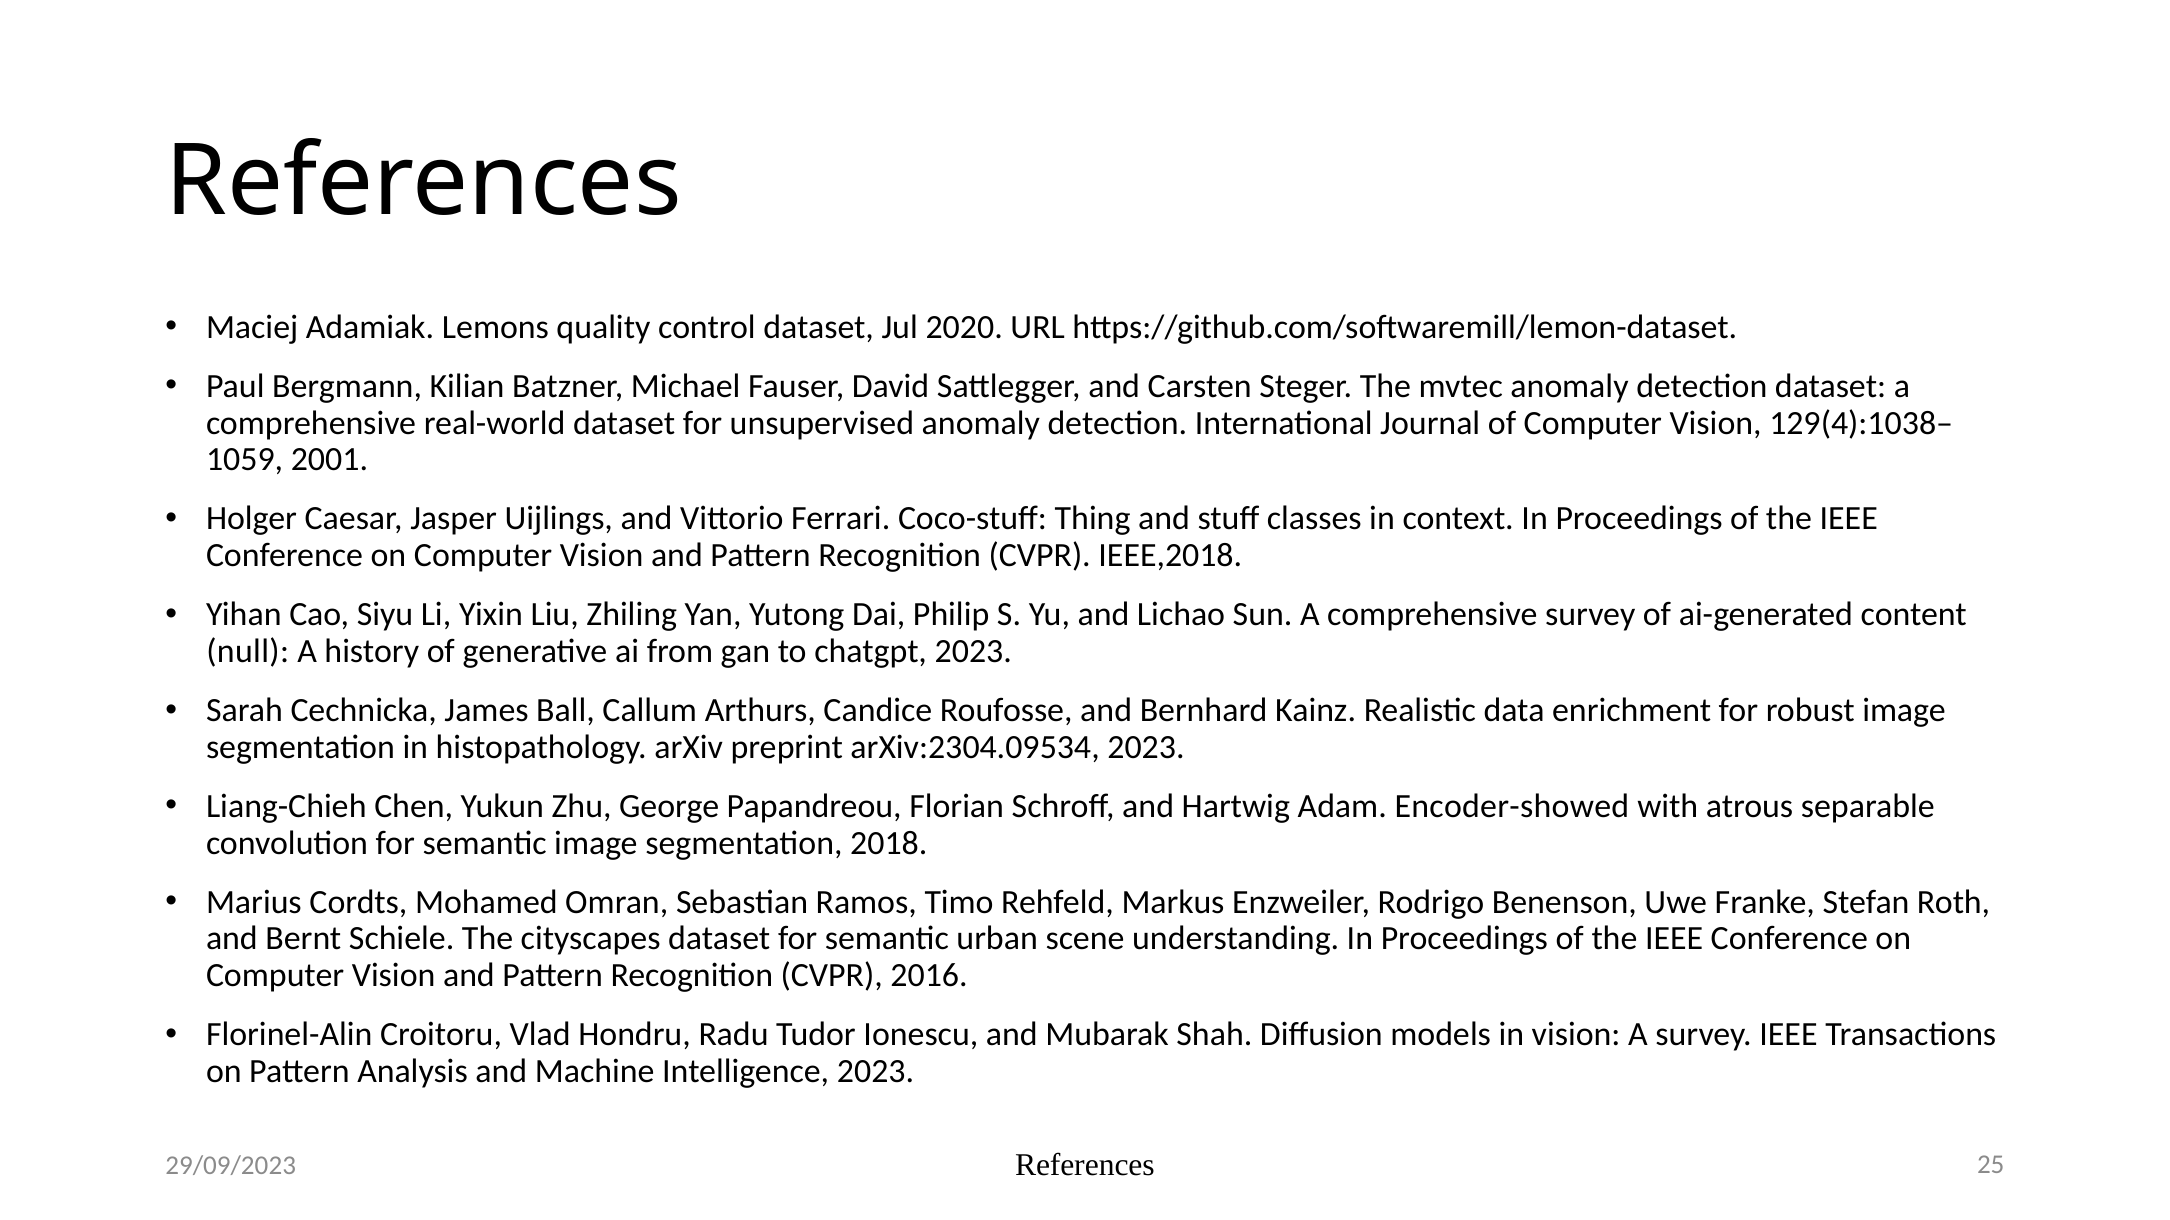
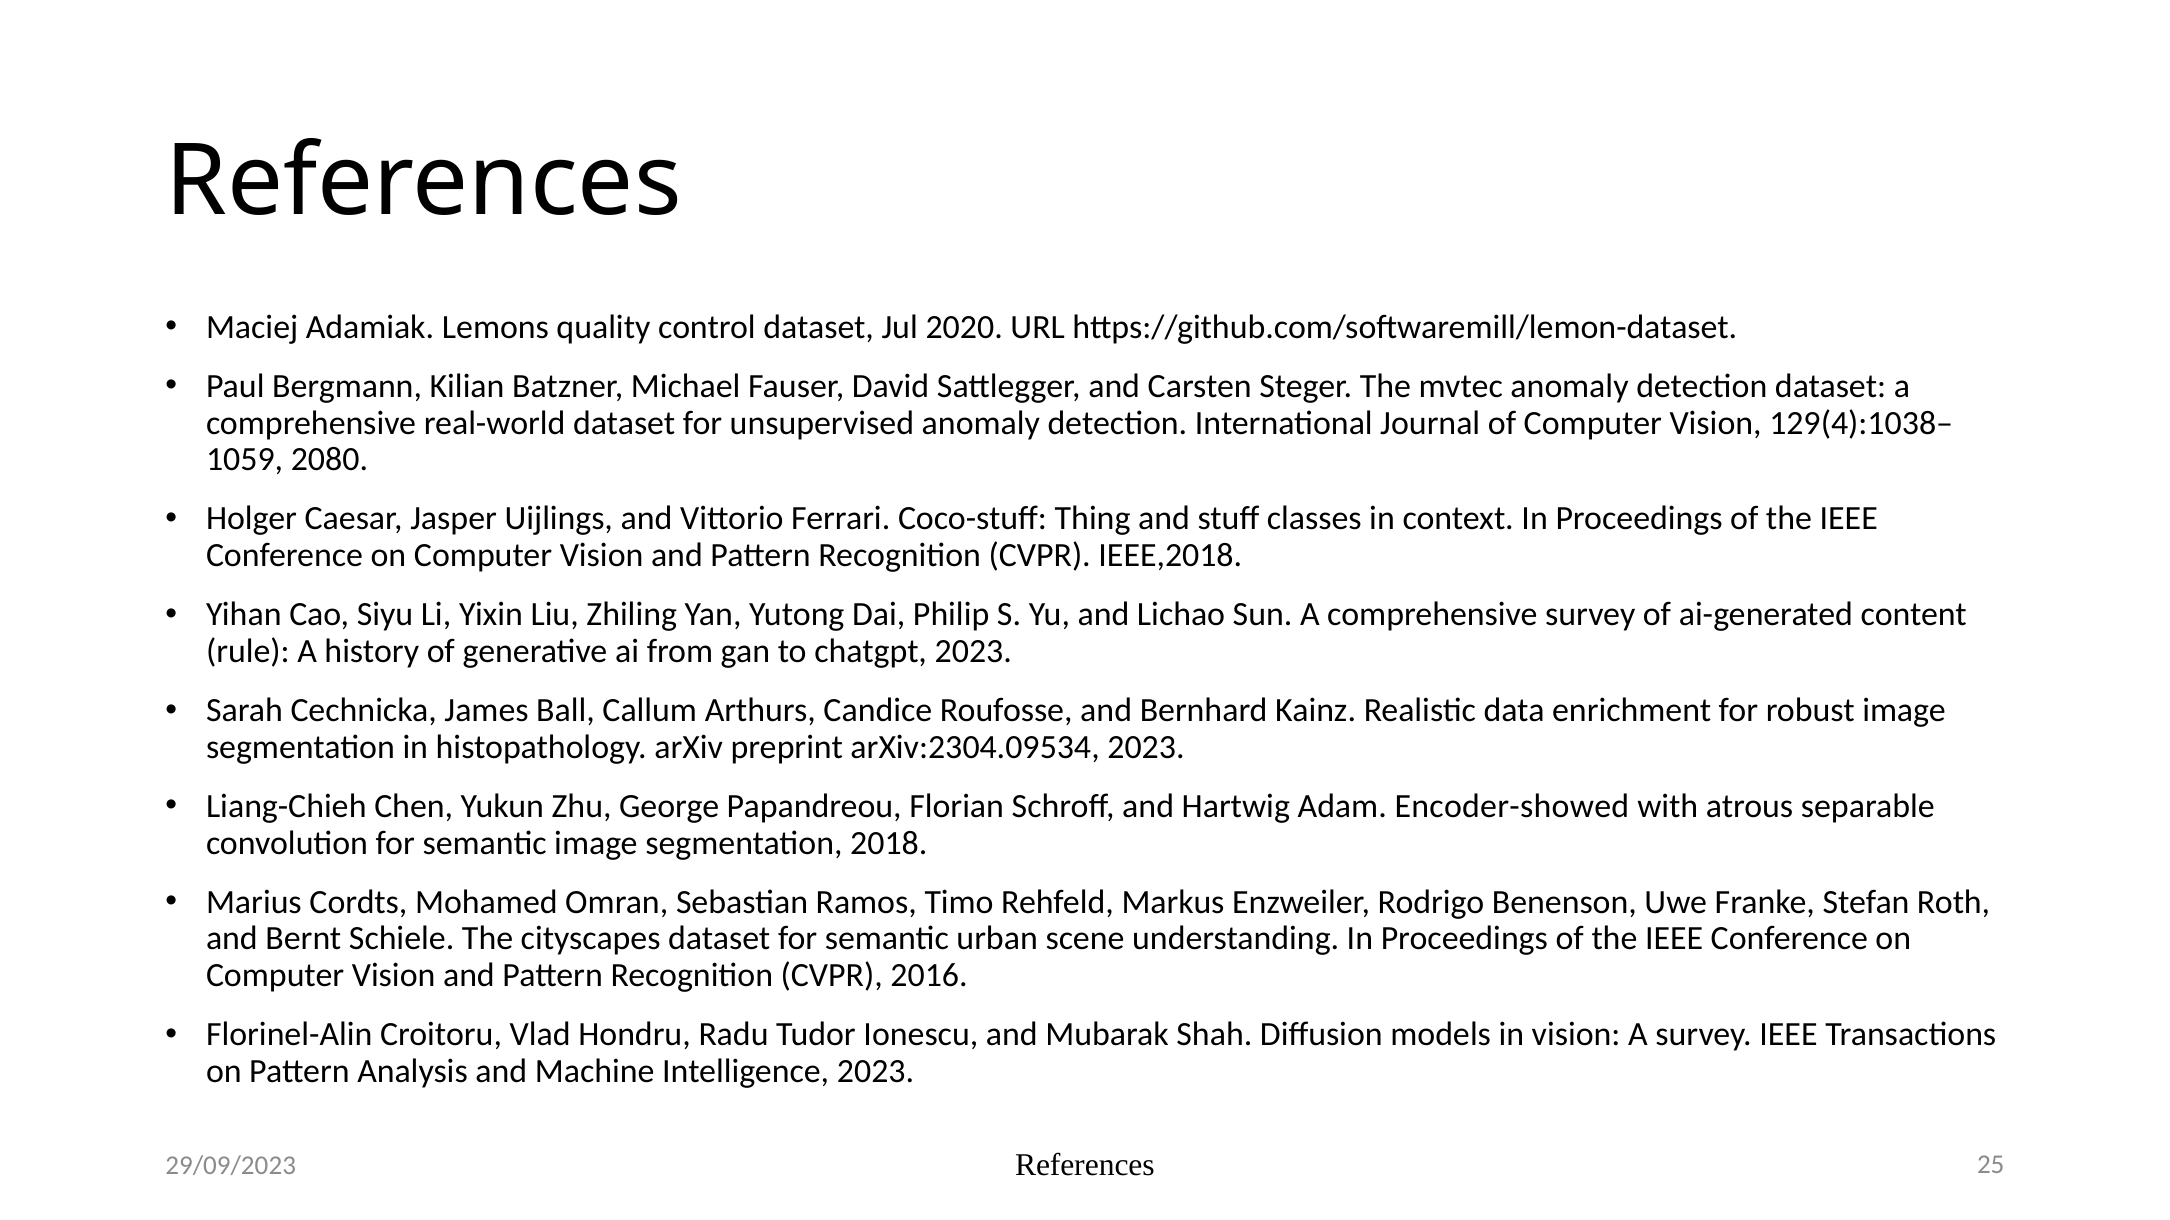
2001: 2001 -> 2080
null: null -> rule
